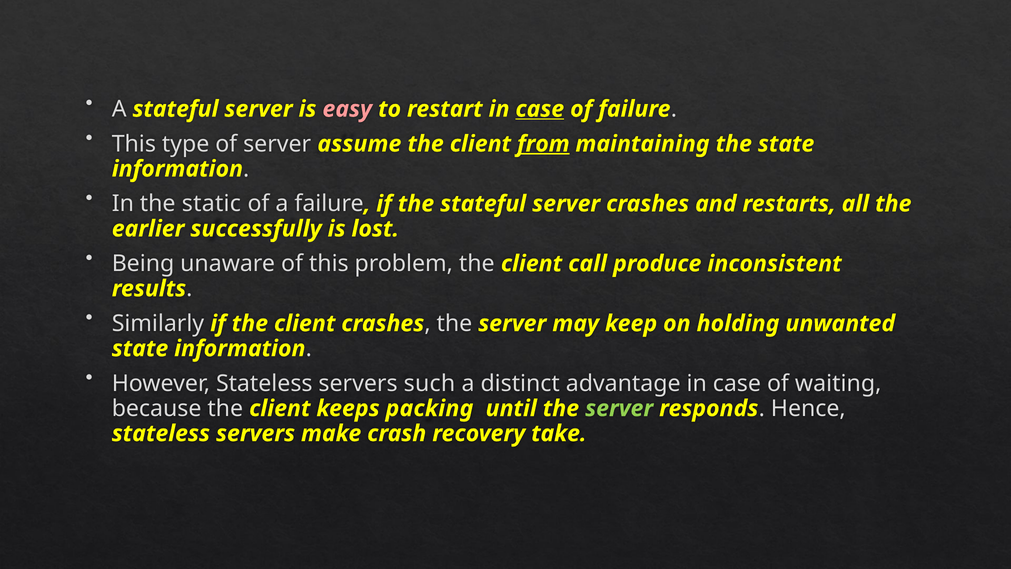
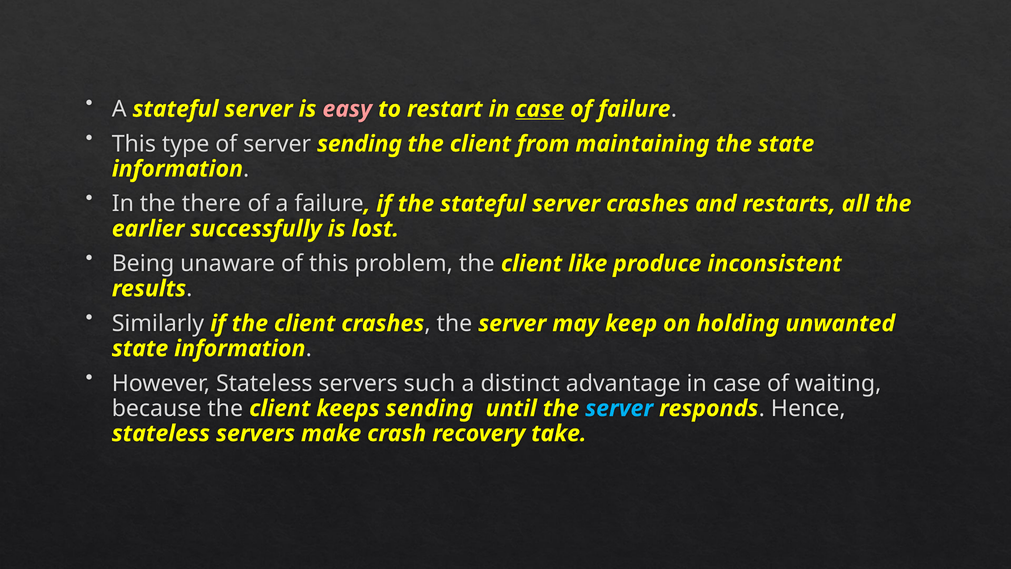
server assume: assume -> sending
from underline: present -> none
static: static -> there
call: call -> like
keeps packing: packing -> sending
server at (619, 408) colour: light green -> light blue
